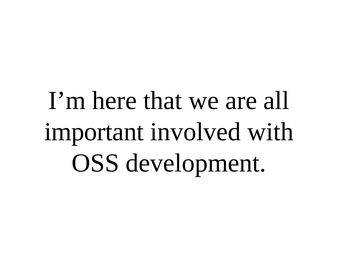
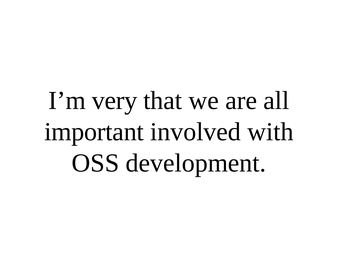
here: here -> very
